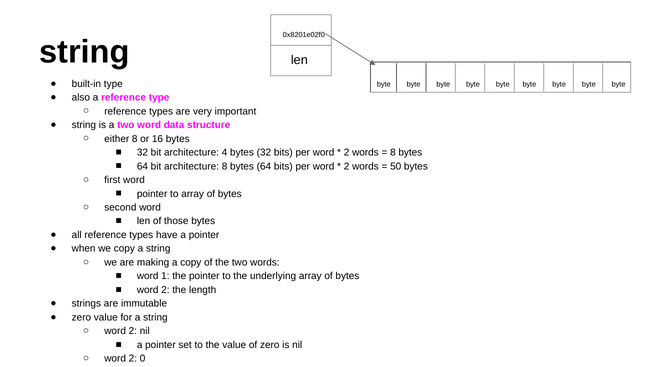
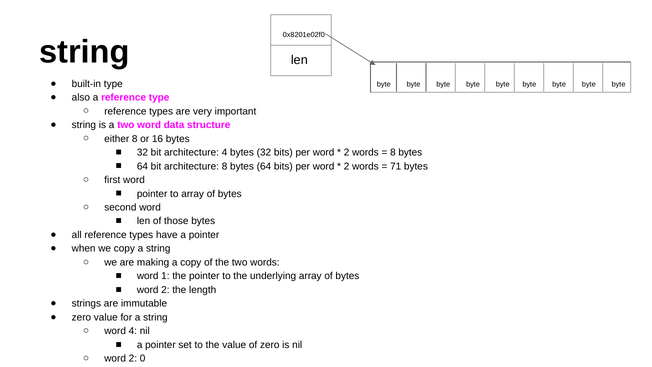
50: 50 -> 71
2 at (133, 331): 2 -> 4
